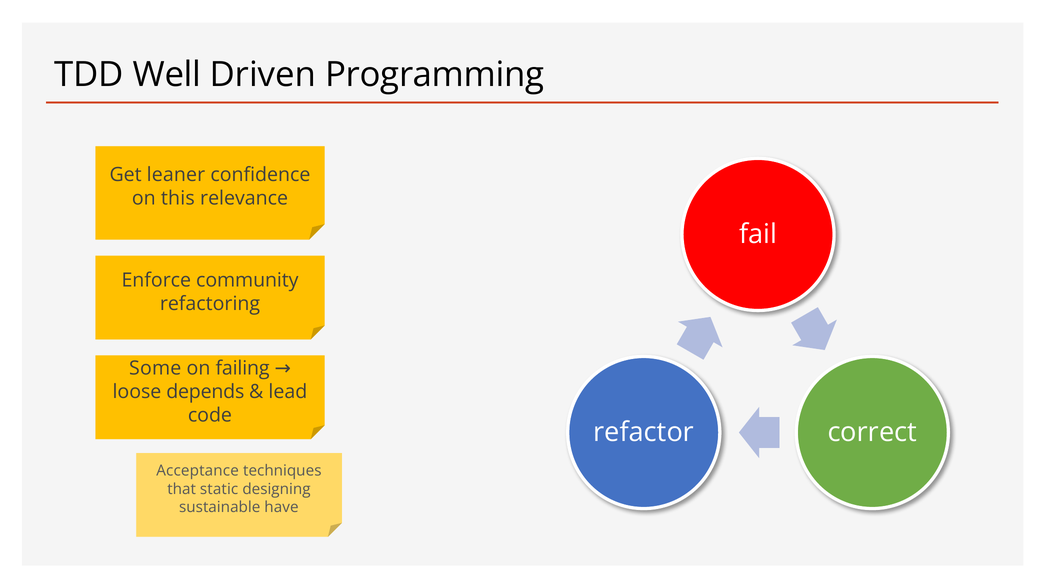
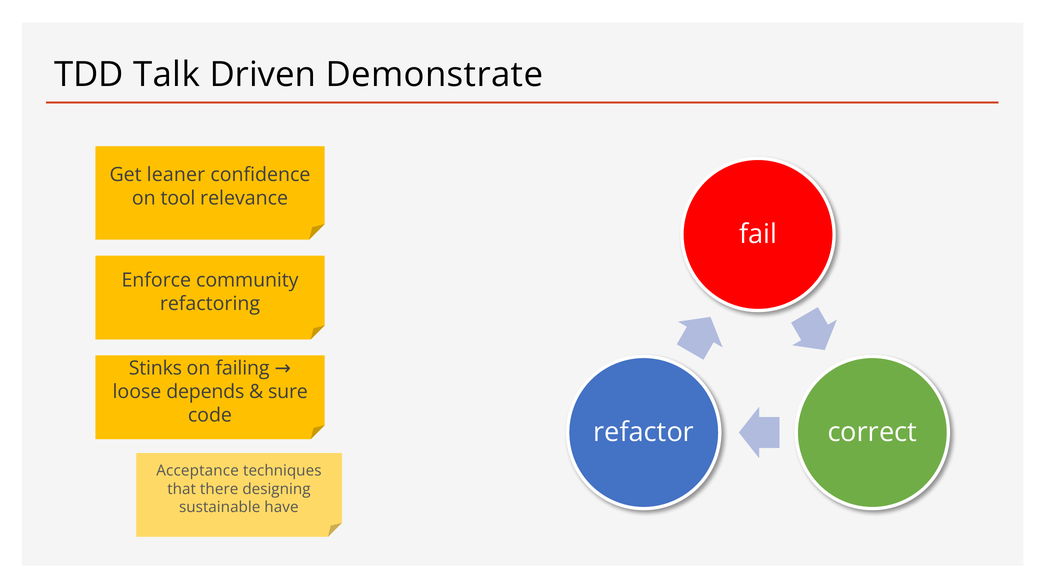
Well: Well -> Talk
Programming: Programming -> Demonstrate
this: this -> tool
Some: Some -> Stinks
lead: lead -> sure
static: static -> there
